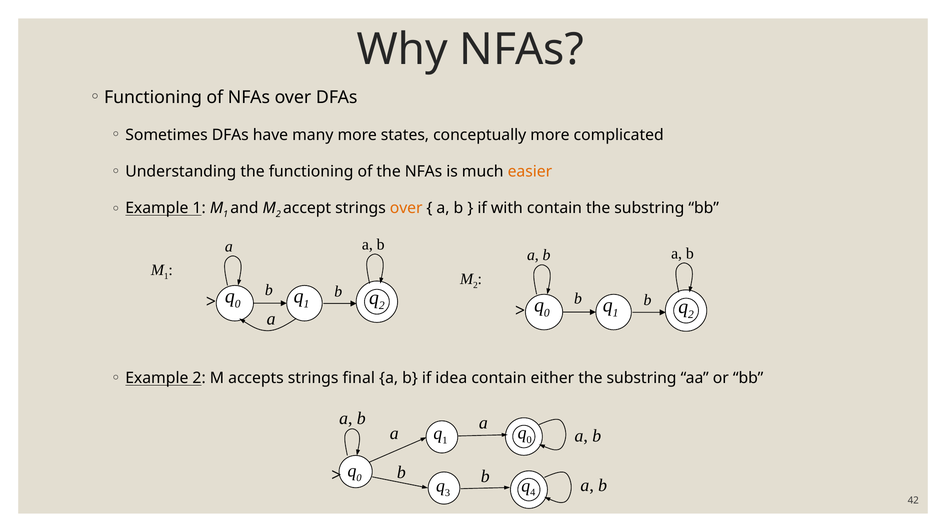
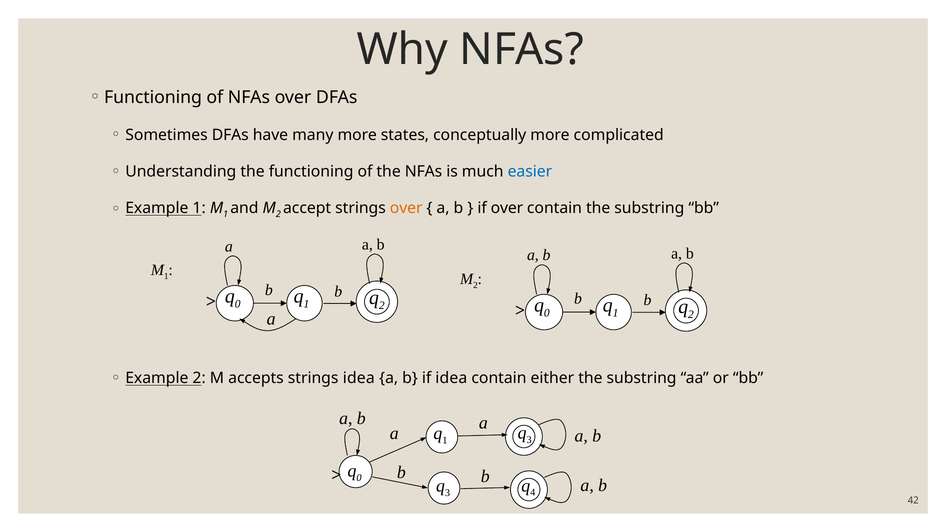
easier colour: orange -> blue
if with: with -> over
strings final: final -> idea
0 at (529, 440): 0 -> 3
